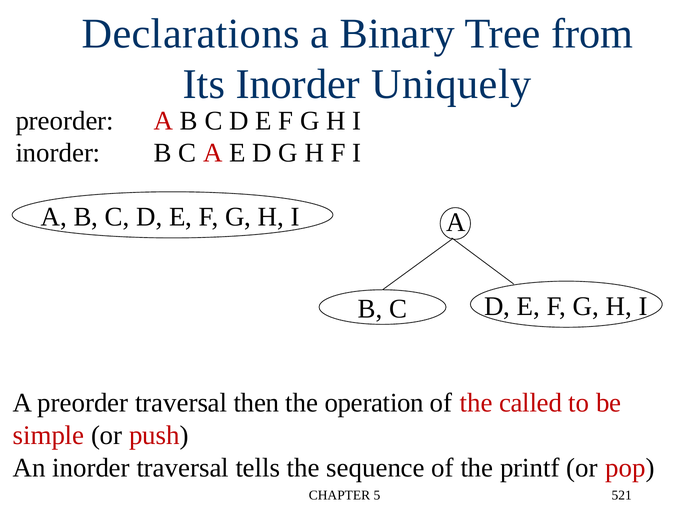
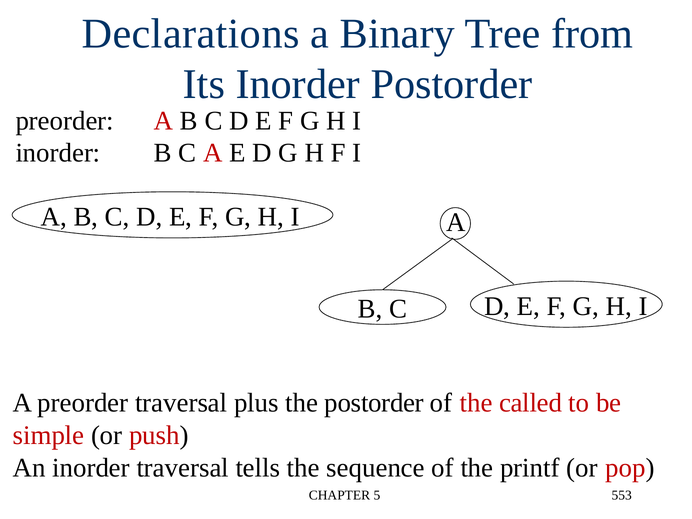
Inorder Uniquely: Uniquely -> Postorder
then: then -> plus
the operation: operation -> postorder
521: 521 -> 553
